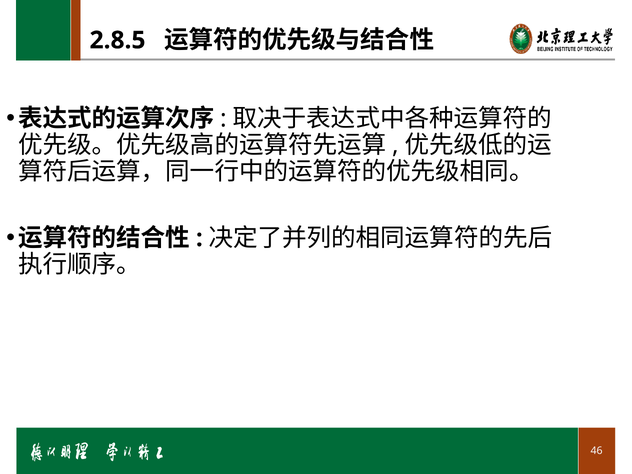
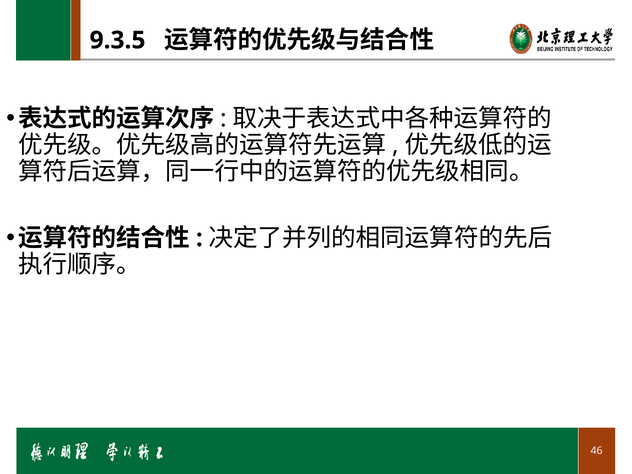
2.8.5: 2.8.5 -> 9.3.5
